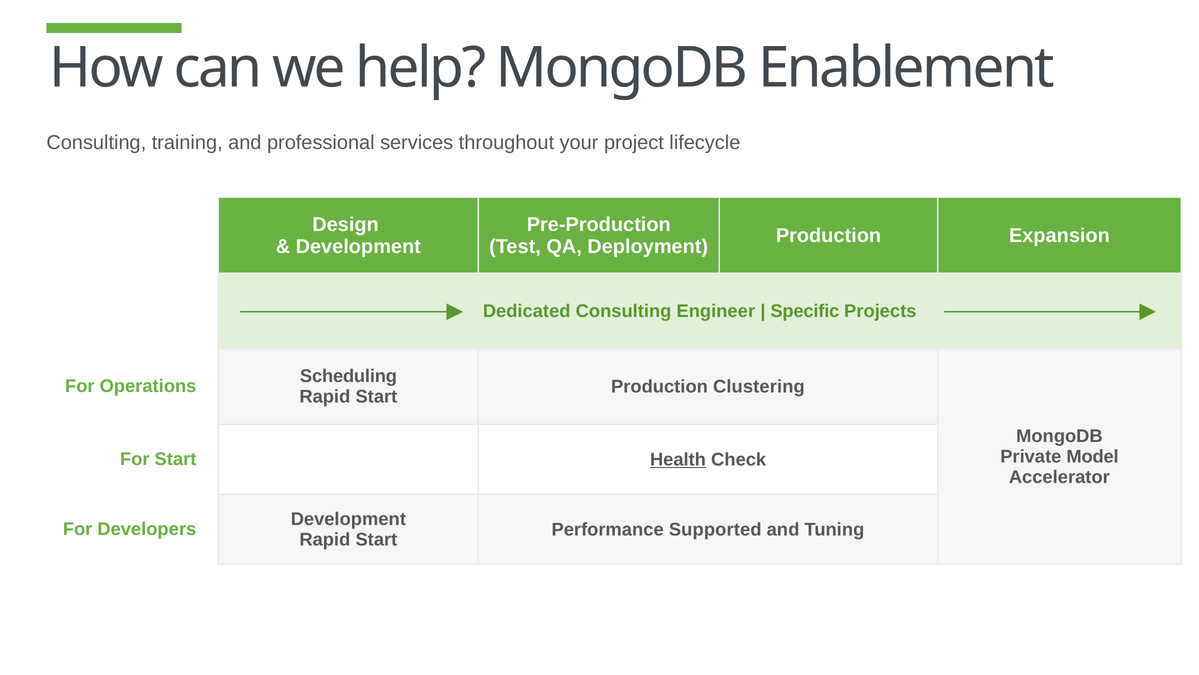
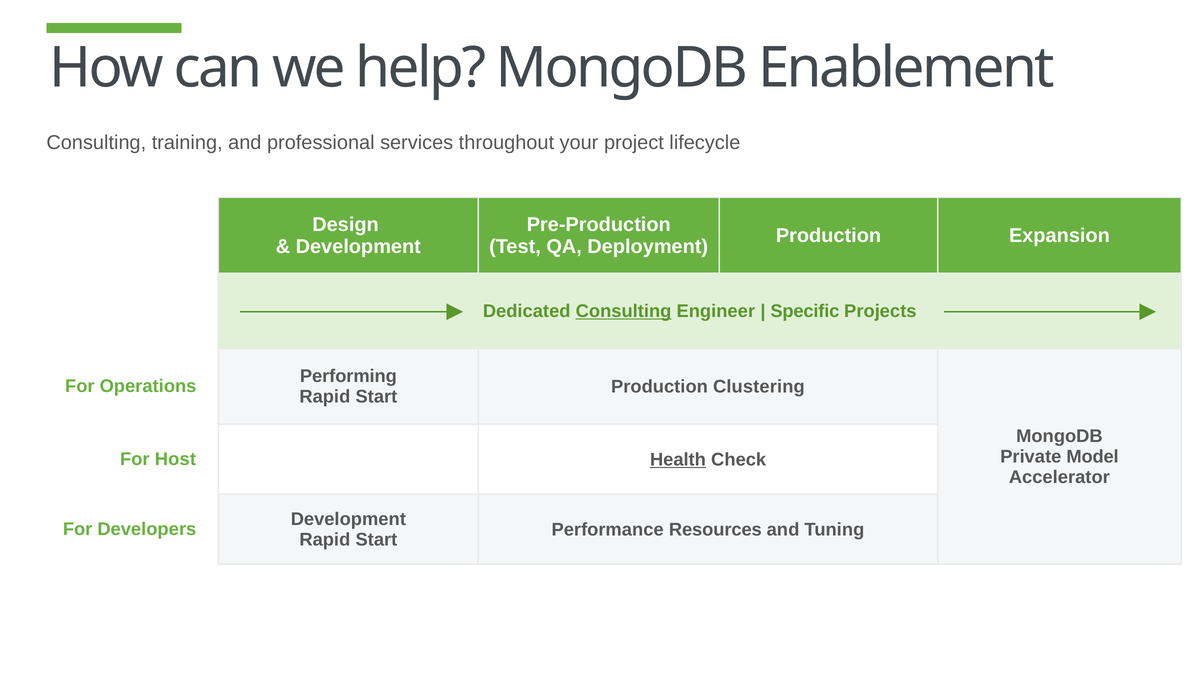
Consulting at (624, 311) underline: none -> present
Scheduling: Scheduling -> Performing
For Start: Start -> Host
Supported: Supported -> Resources
